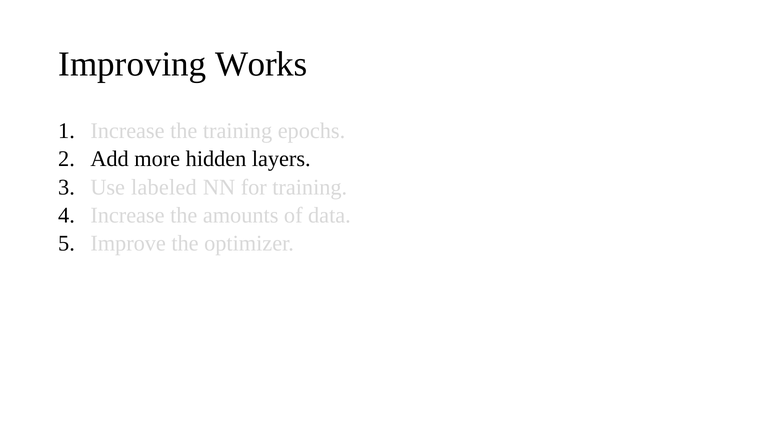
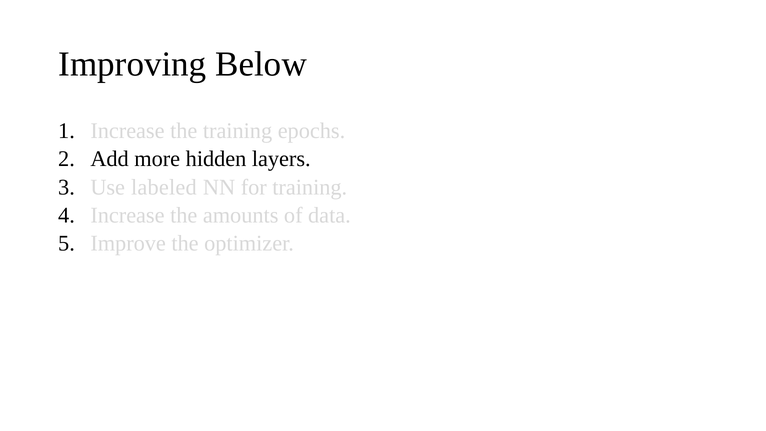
Works: Works -> Below
